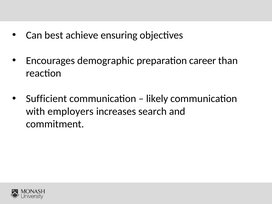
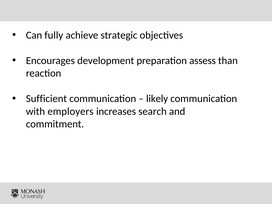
best: best -> fully
ensuring: ensuring -> strategic
demographic: demographic -> development
career: career -> assess
